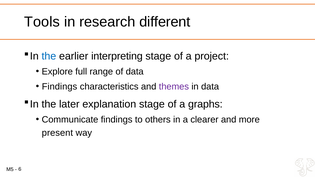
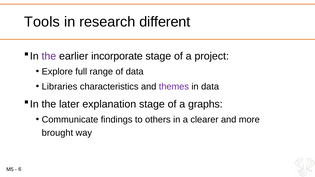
the at (49, 56) colour: blue -> purple
interpreting: interpreting -> incorporate
Findings at (60, 87): Findings -> Libraries
present: present -> brought
